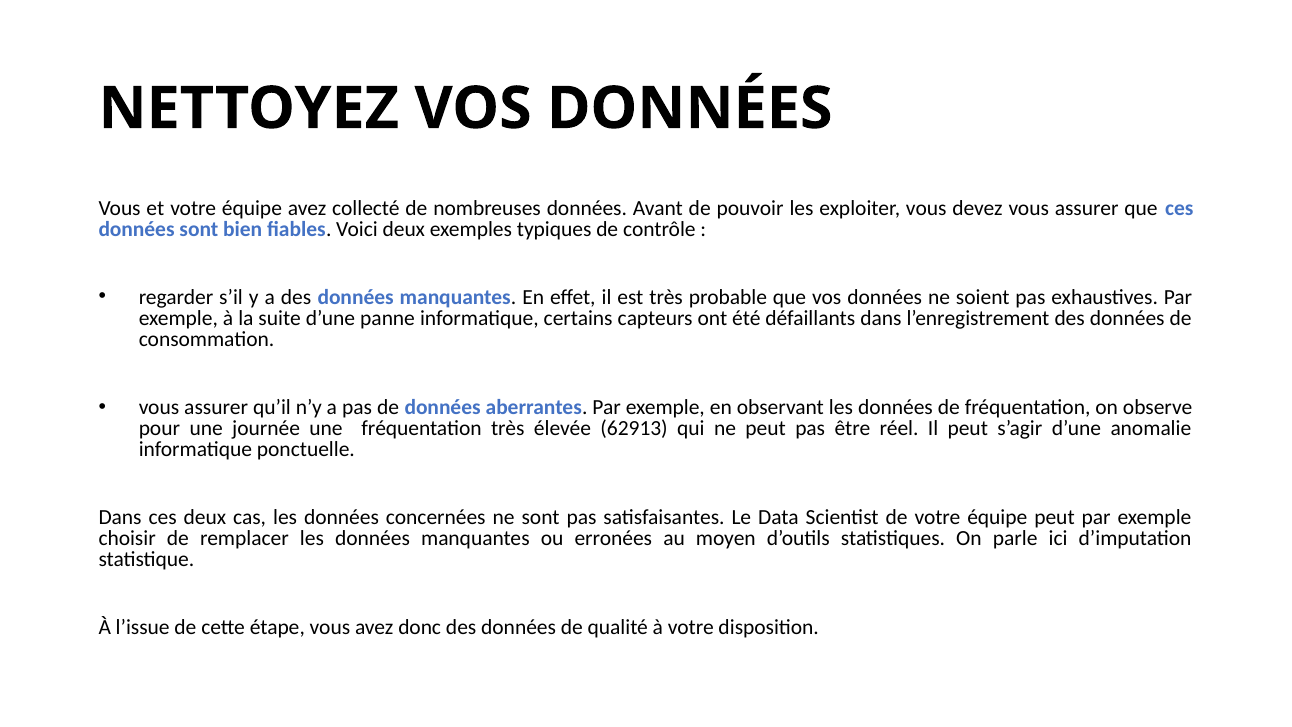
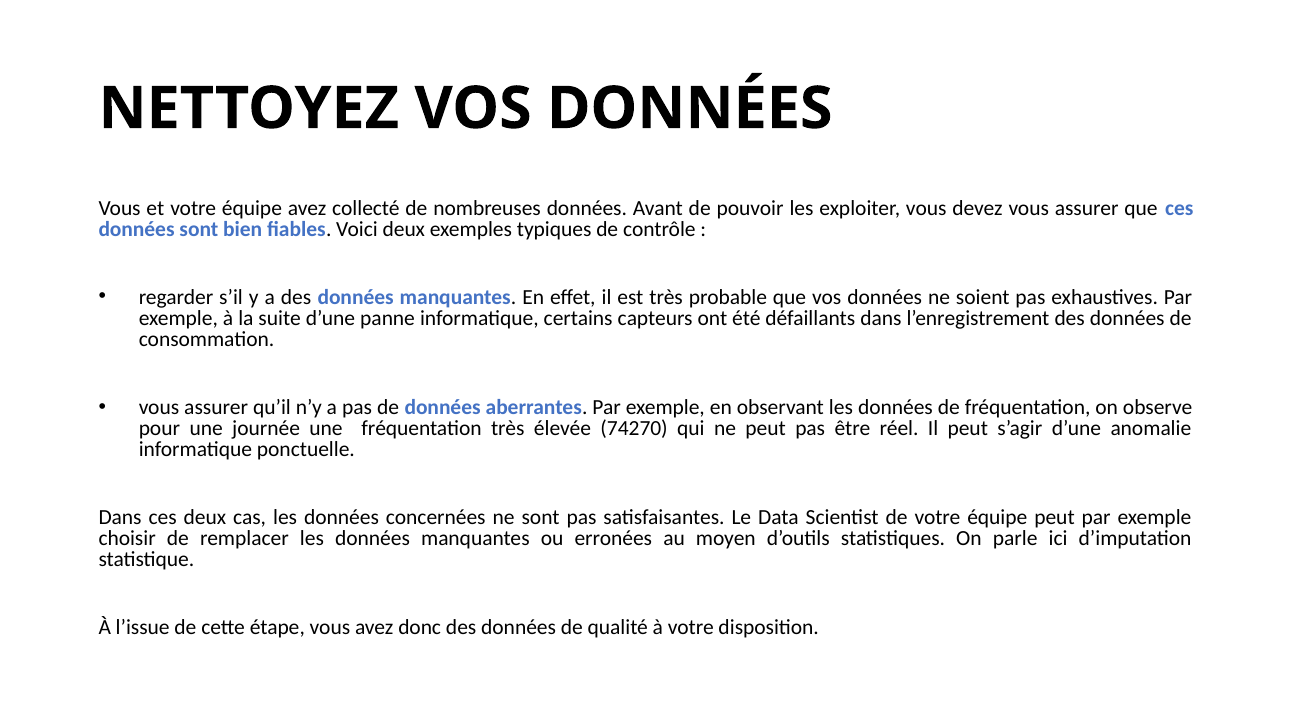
62913: 62913 -> 74270
